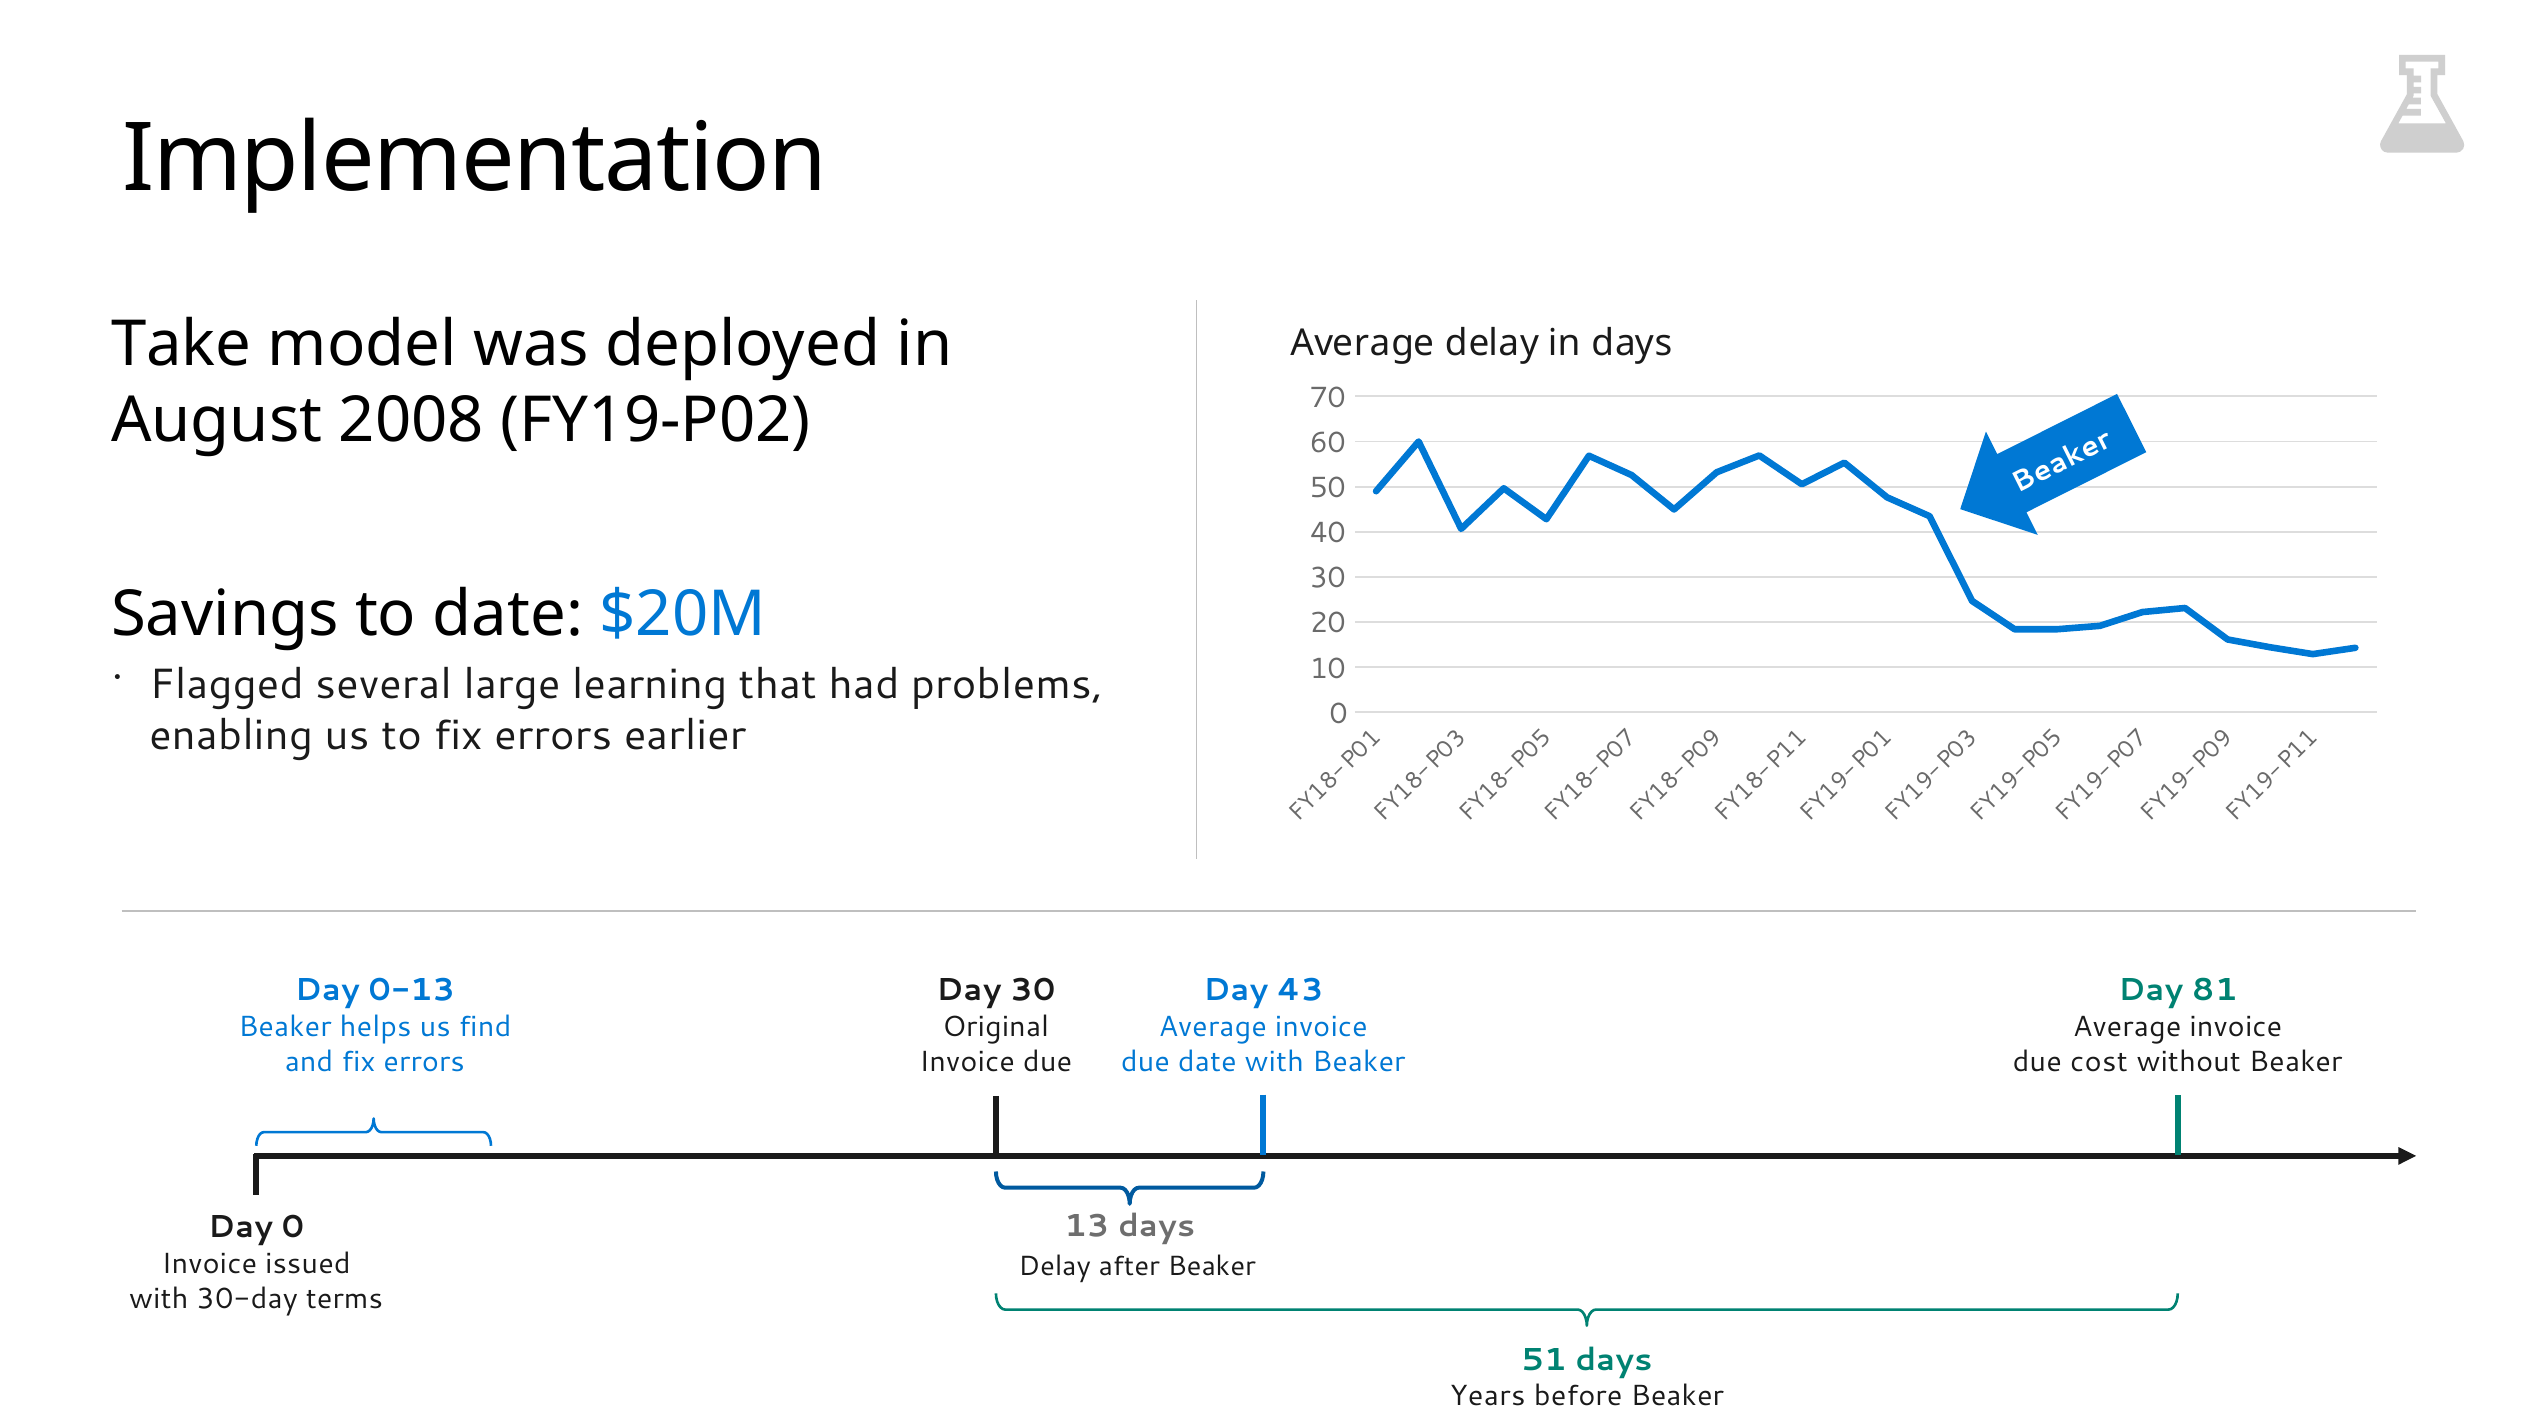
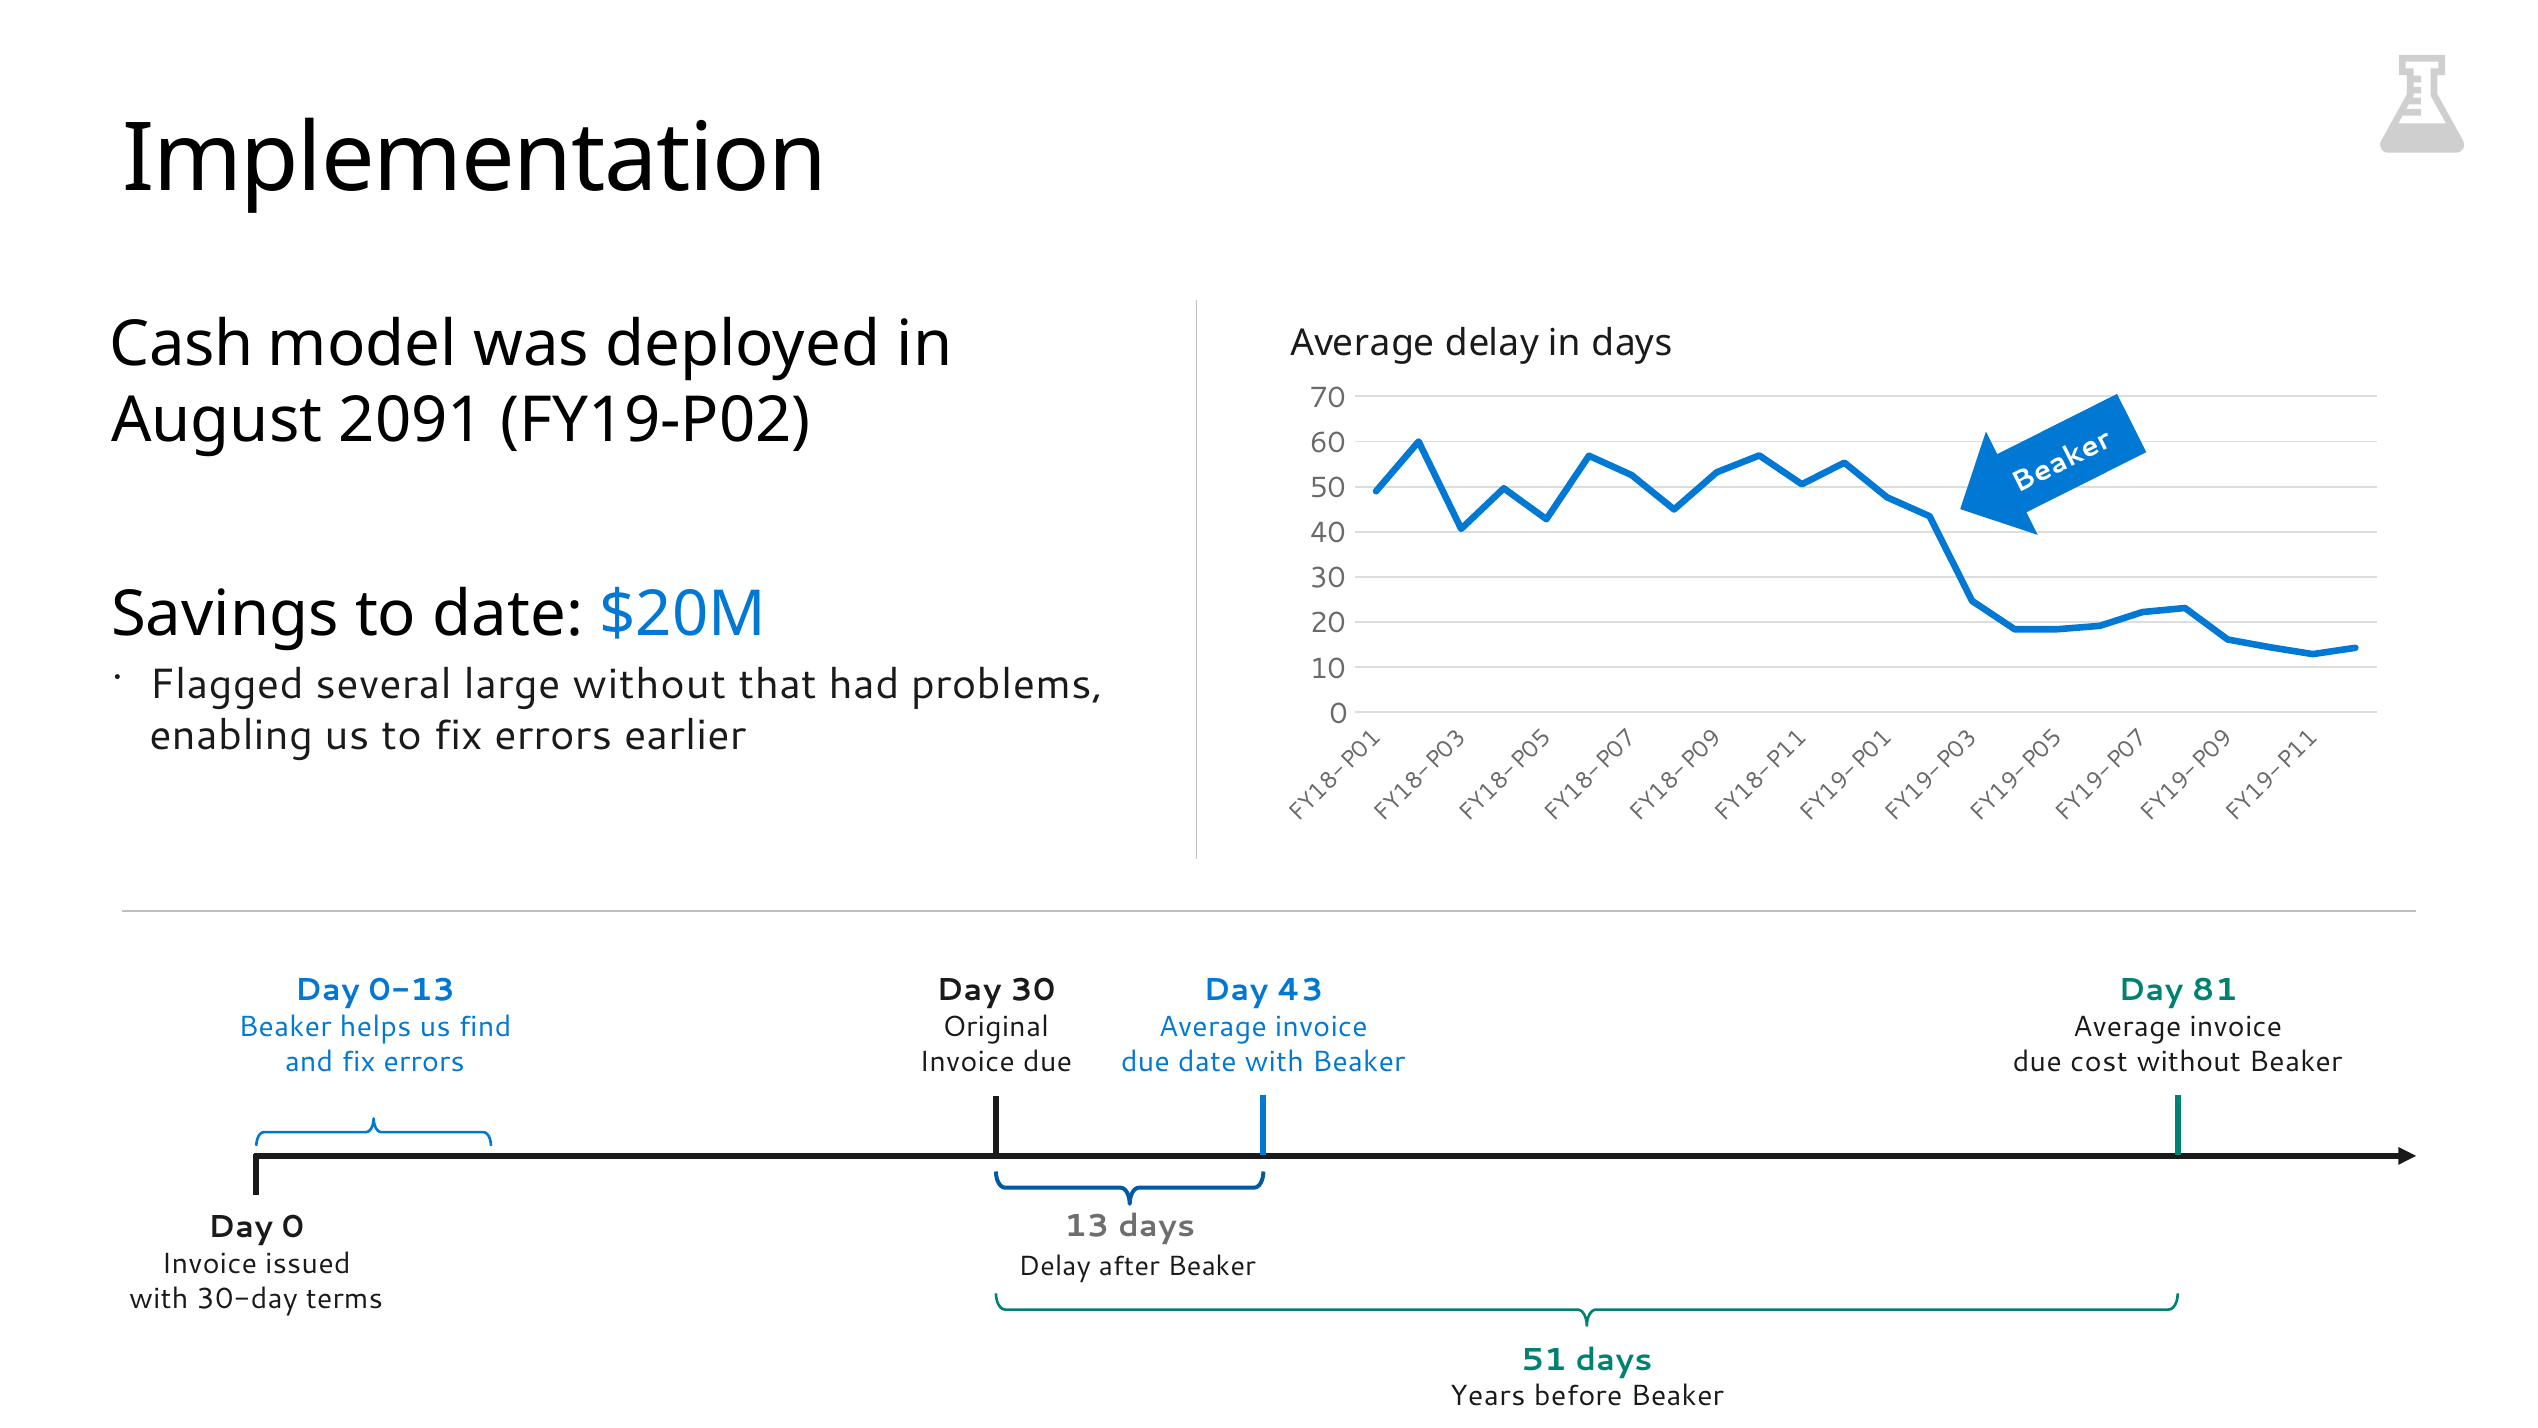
Take: Take -> Cash
2008: 2008 -> 2091
large learning: learning -> without
